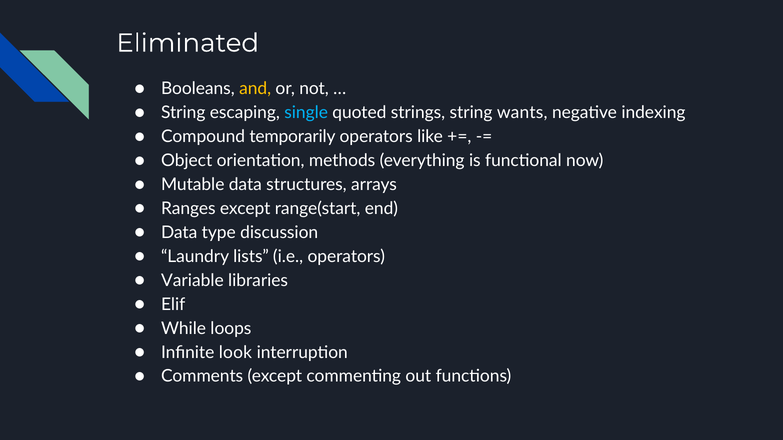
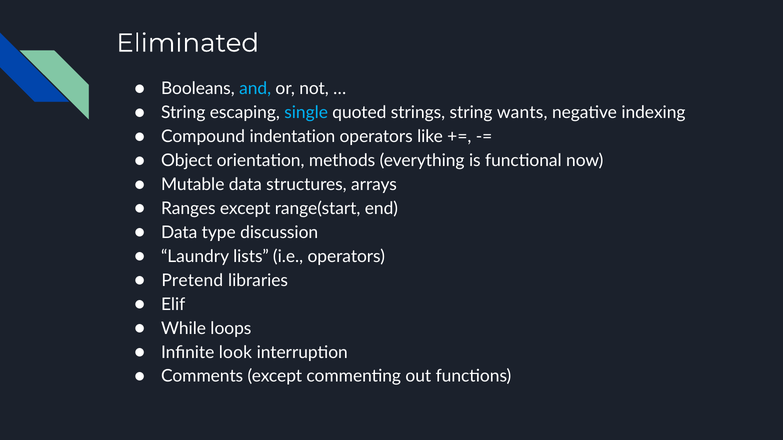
and colour: yellow -> light blue
temporarily: temporarily -> indentation
Variable: Variable -> Pretend
